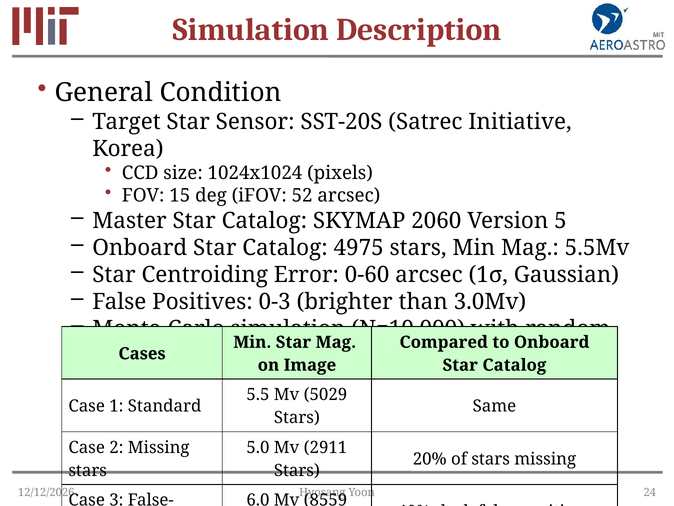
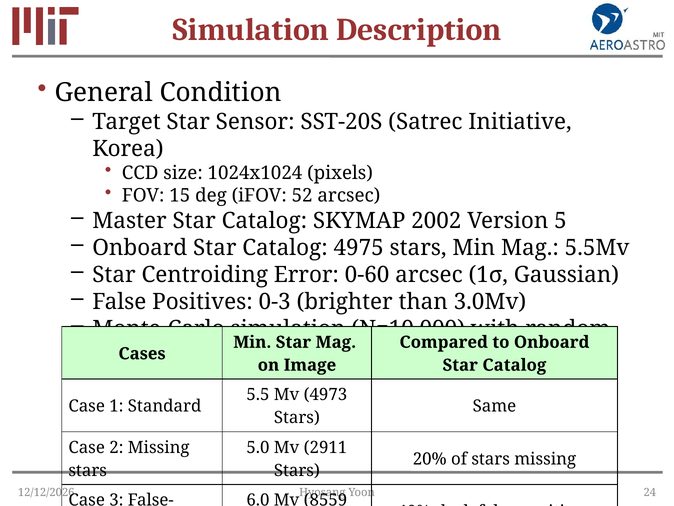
2060: 2060 -> 2002
5029: 5029 -> 4973
